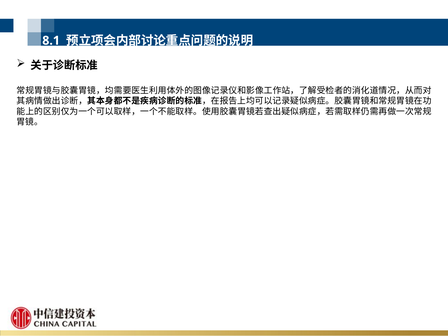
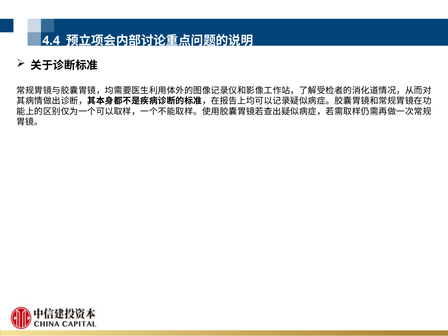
8.1: 8.1 -> 4.4
